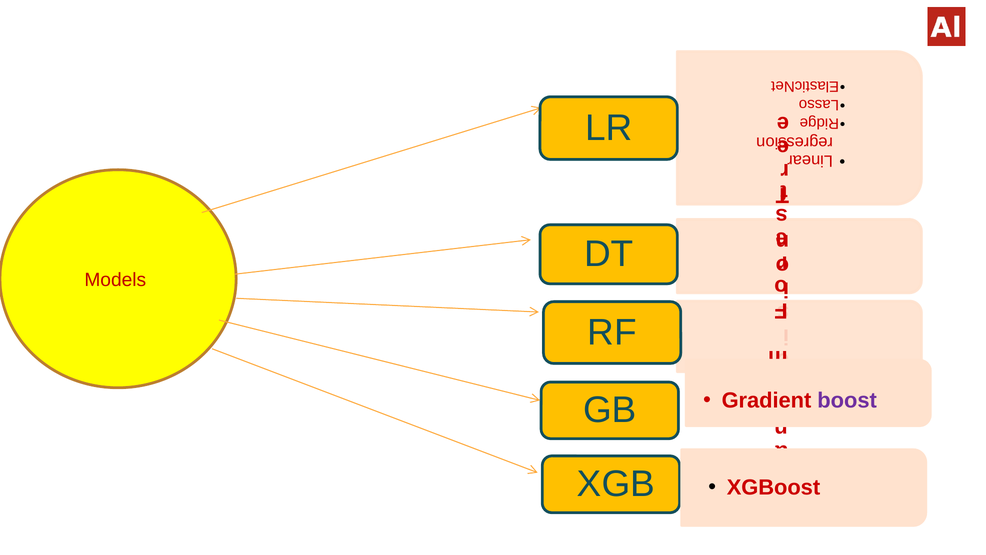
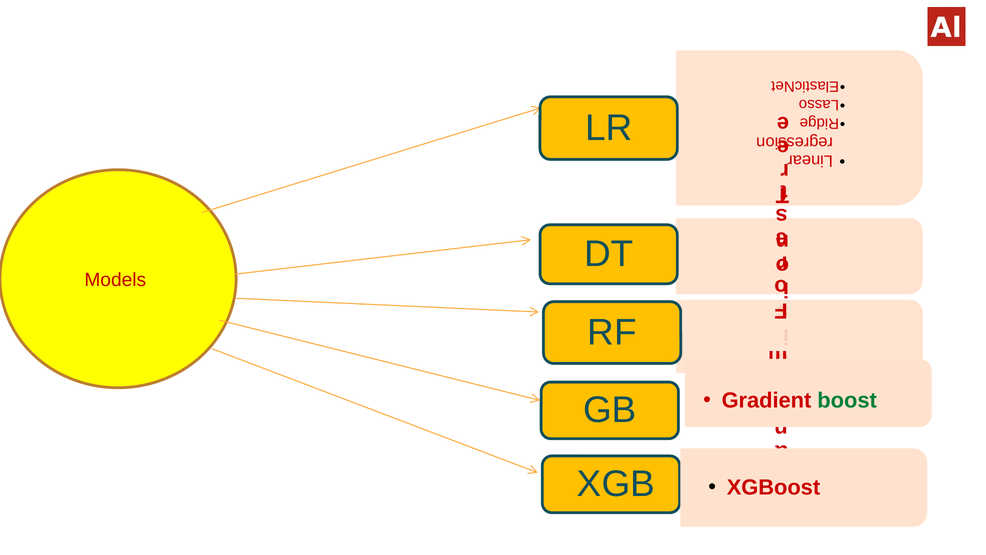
boost colour: purple -> green
